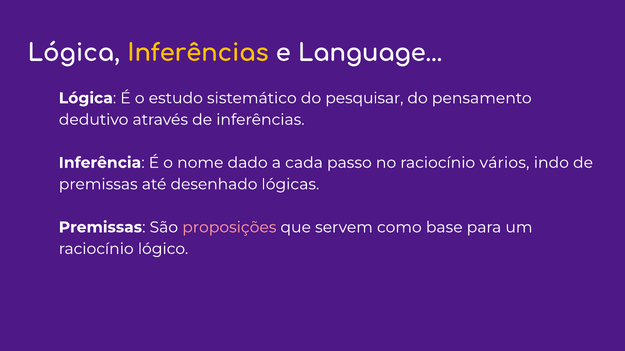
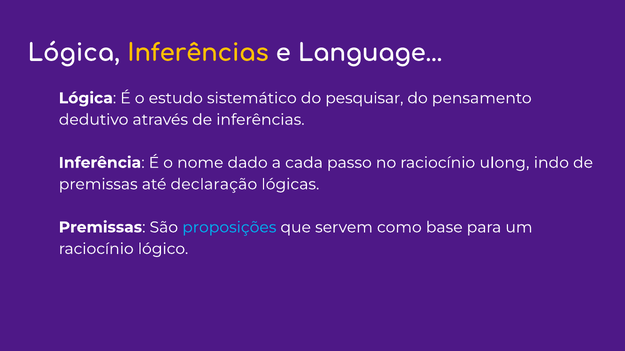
vários: vários -> ulong
desenhado: desenhado -> declaração
proposições colour: pink -> light blue
